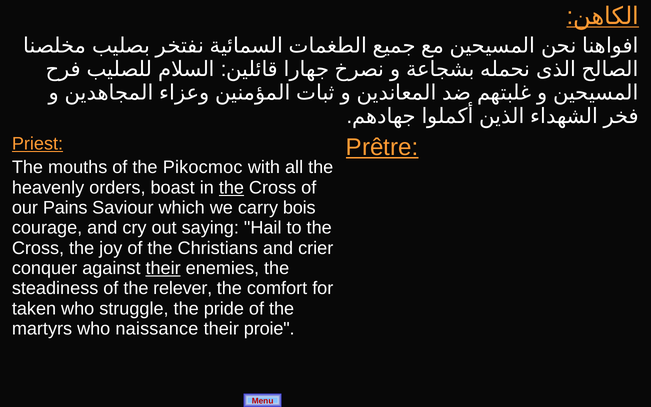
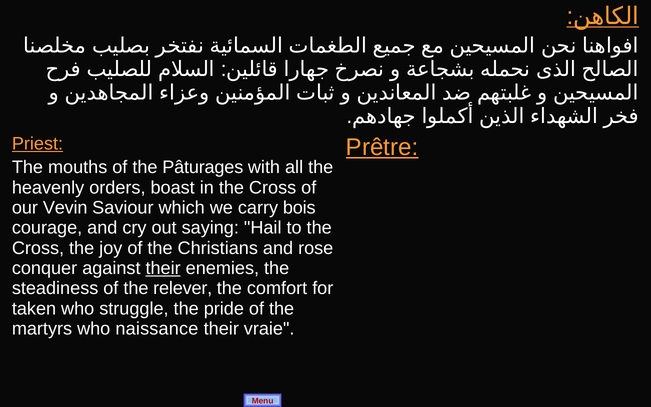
Pikocmoc: Pikocmoc -> Pâturages
the at (231, 188) underline: present -> none
Pains: Pains -> Vevin
crier: crier -> rose
proie: proie -> vraie
